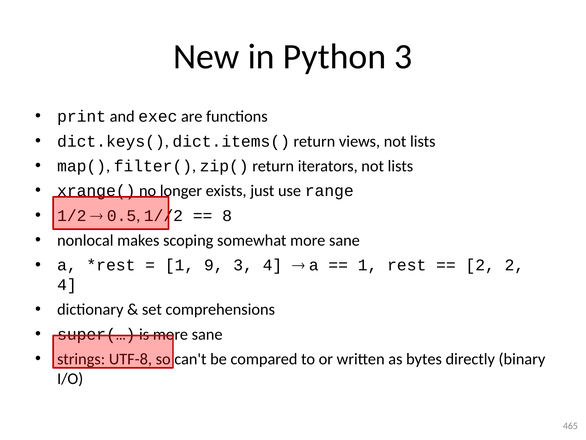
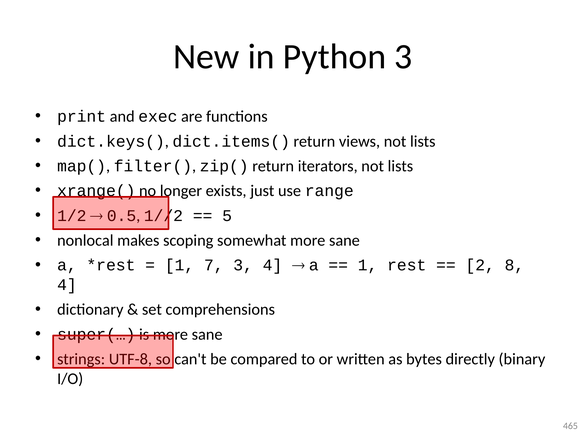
8: 8 -> 5
9: 9 -> 7
2 2: 2 -> 8
